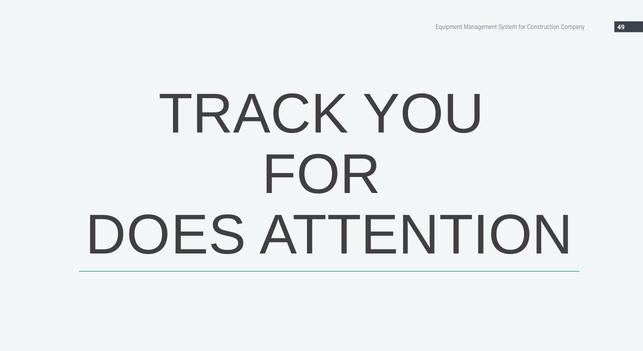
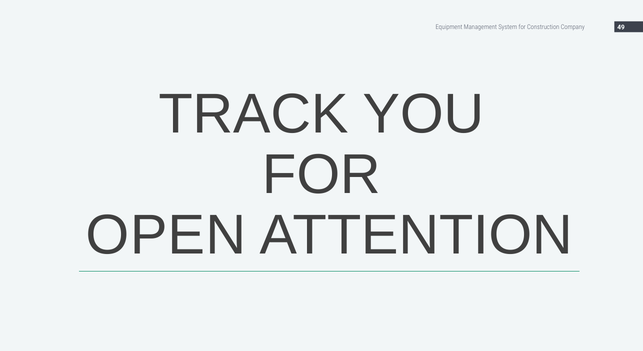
DOES: DOES -> OPEN
